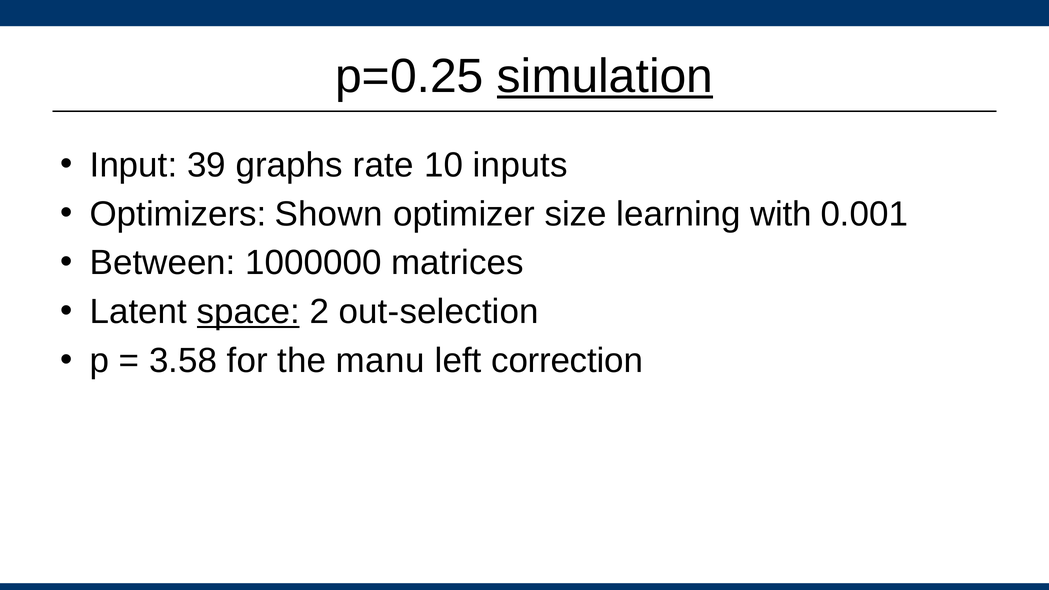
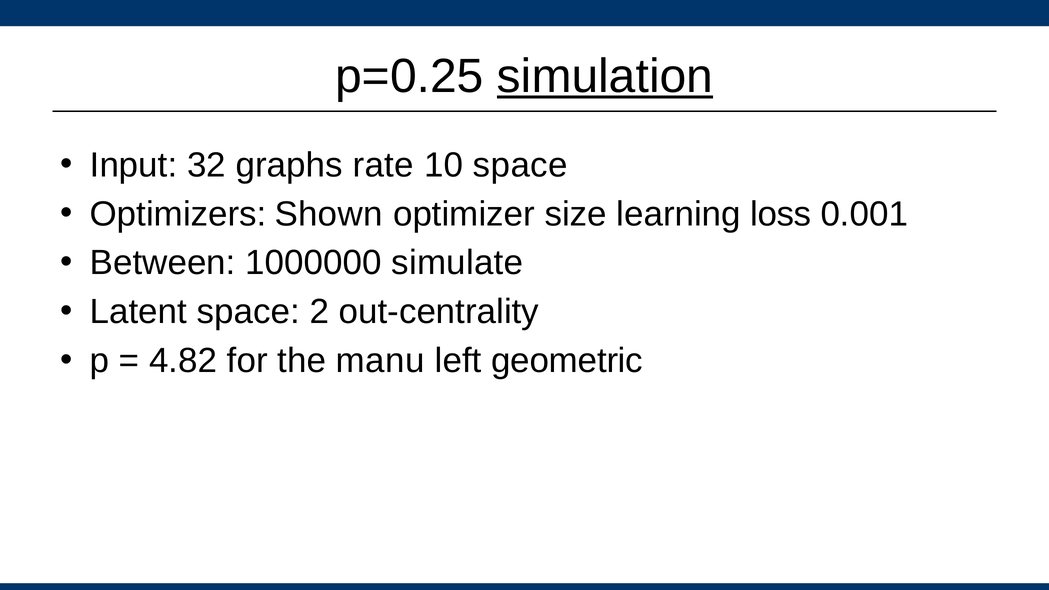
39: 39 -> 32
10 inputs: inputs -> space
with: with -> loss
matrices: matrices -> simulate
space at (248, 312) underline: present -> none
out-selection: out-selection -> out-centrality
3.58: 3.58 -> 4.82
correction: correction -> geometric
